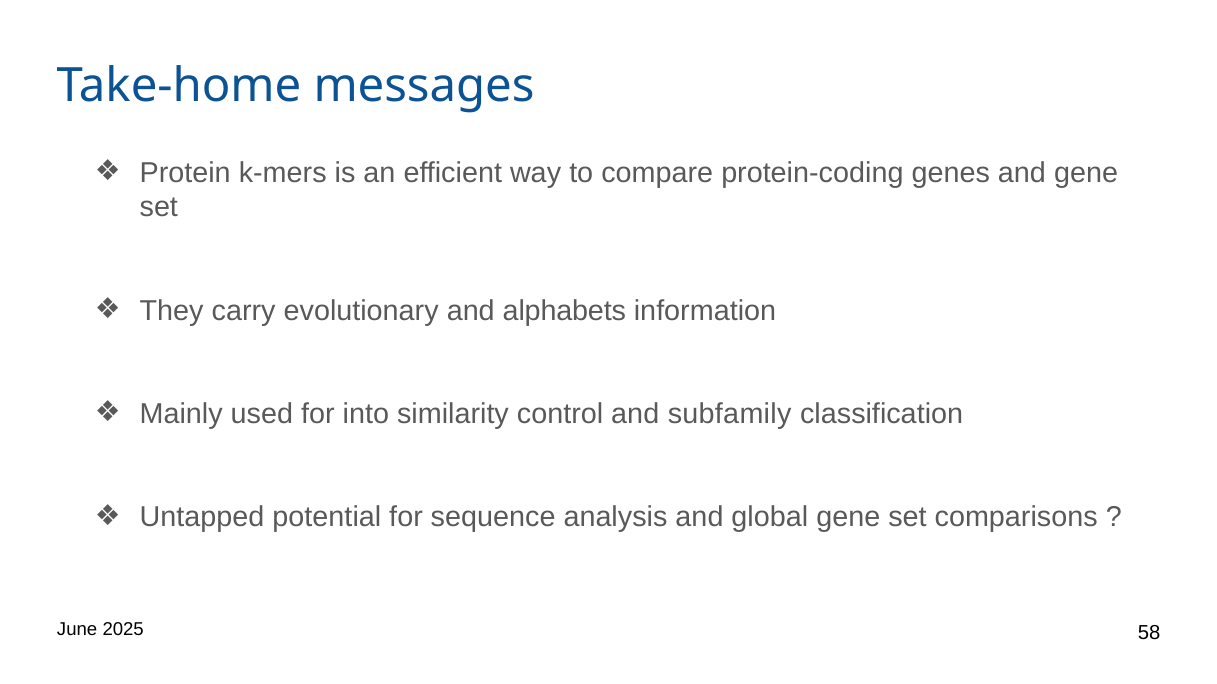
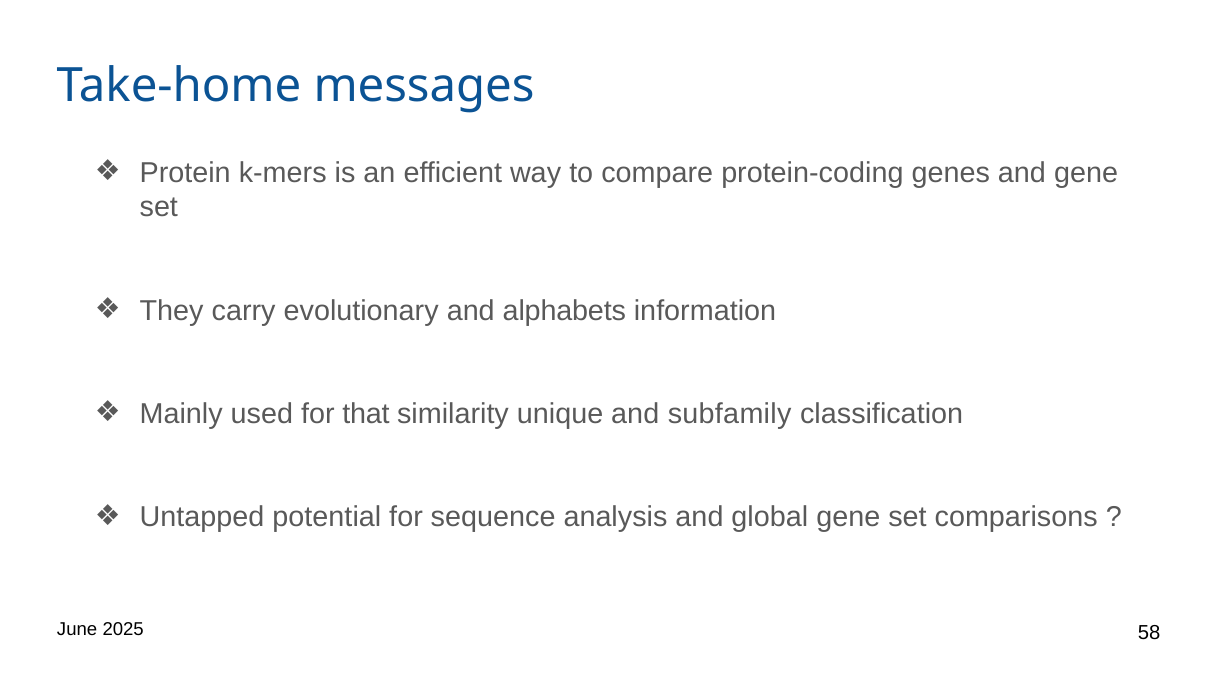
into: into -> that
control: control -> unique
